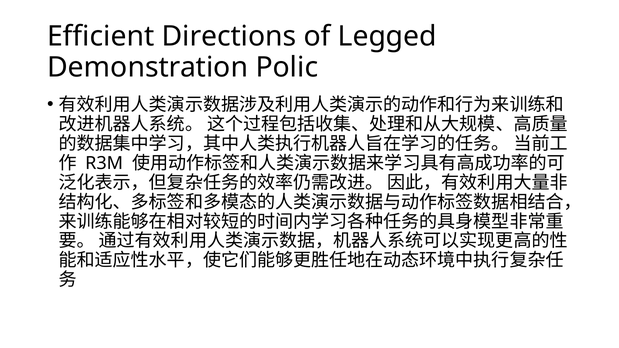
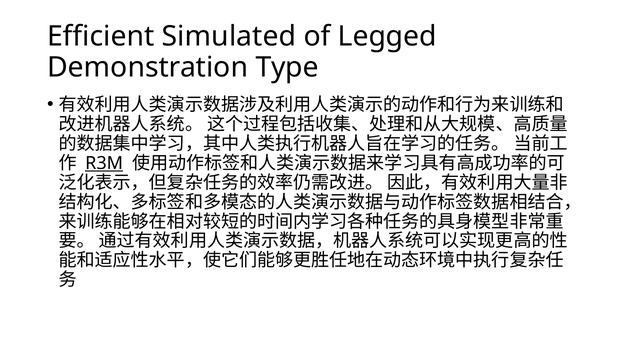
Directions: Directions -> Simulated
Polic: Polic -> Type
R3M underline: none -> present
